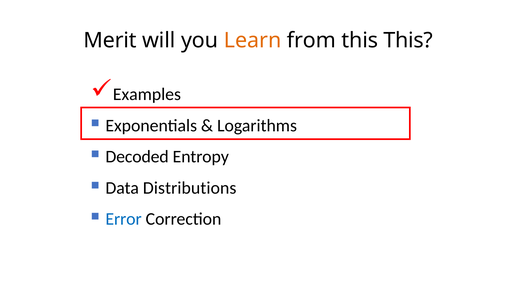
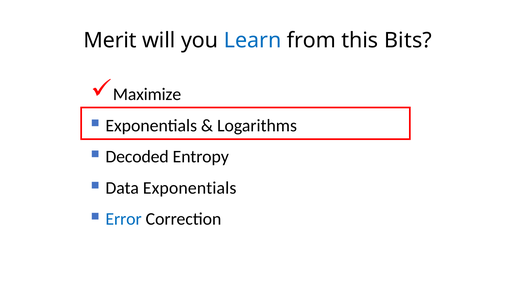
Learn colour: orange -> blue
this This: This -> Bits
Examples: Examples -> Maximize
Data Distributions: Distributions -> Exponentials
